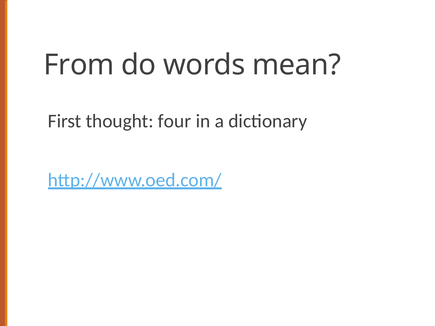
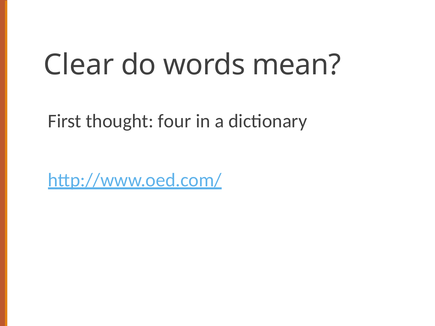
From: From -> Clear
